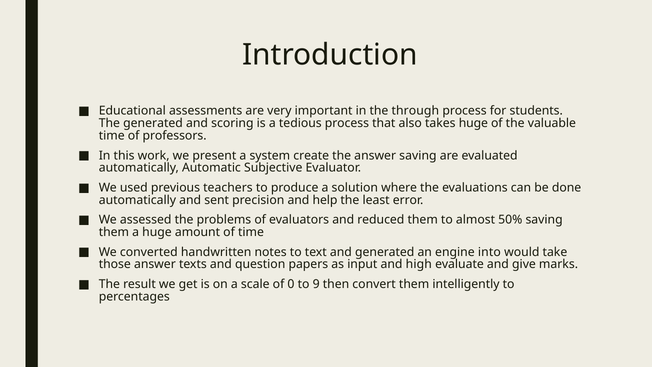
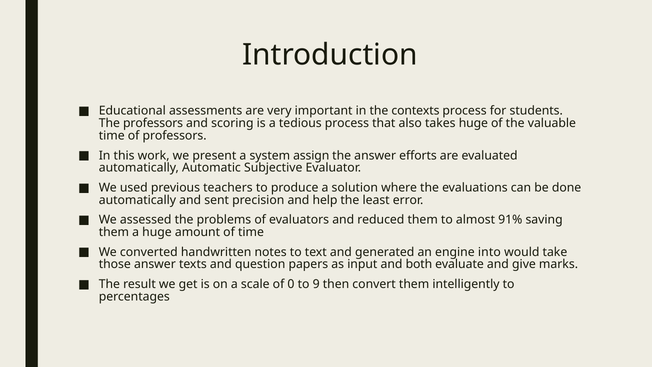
through: through -> contexts
The generated: generated -> professors
create: create -> assign
answer saving: saving -> efforts
50%: 50% -> 91%
high: high -> both
